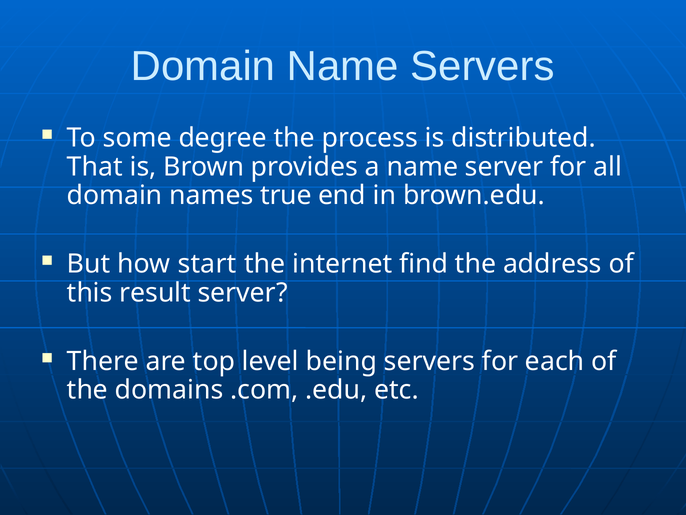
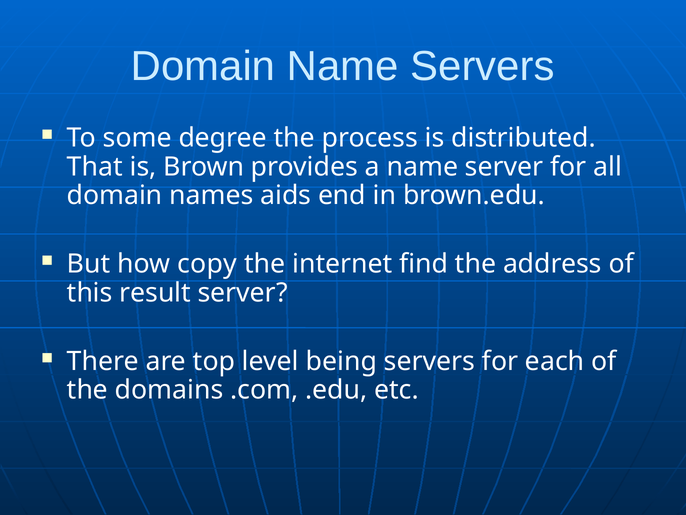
true: true -> aids
start: start -> copy
